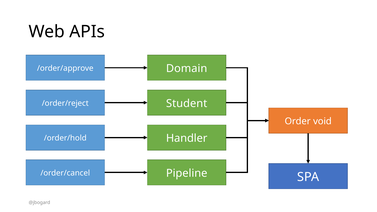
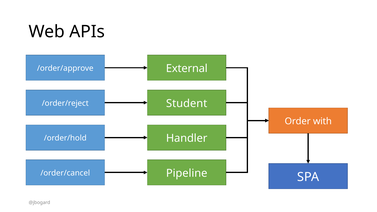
Domain: Domain -> External
void: void -> with
